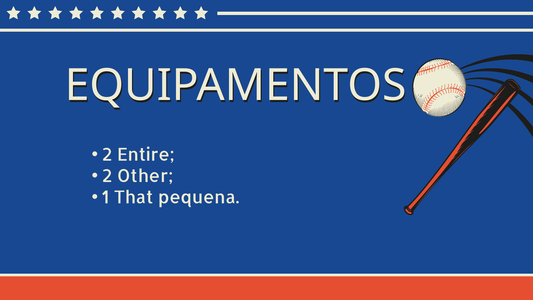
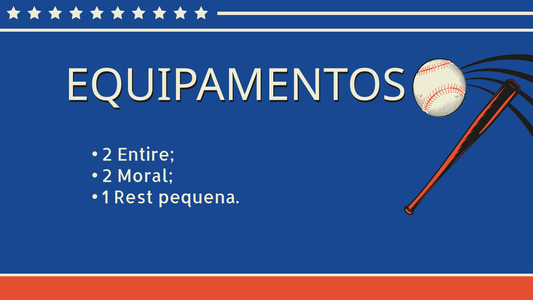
Other: Other -> Moral
That: That -> Rest
